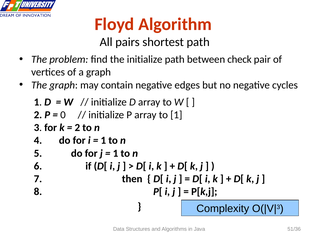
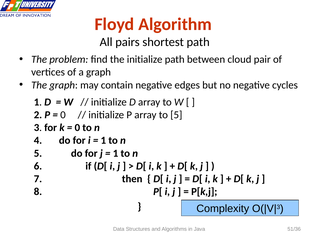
check: check -> cloud
to 1: 1 -> 5
2 at (77, 128): 2 -> 0
